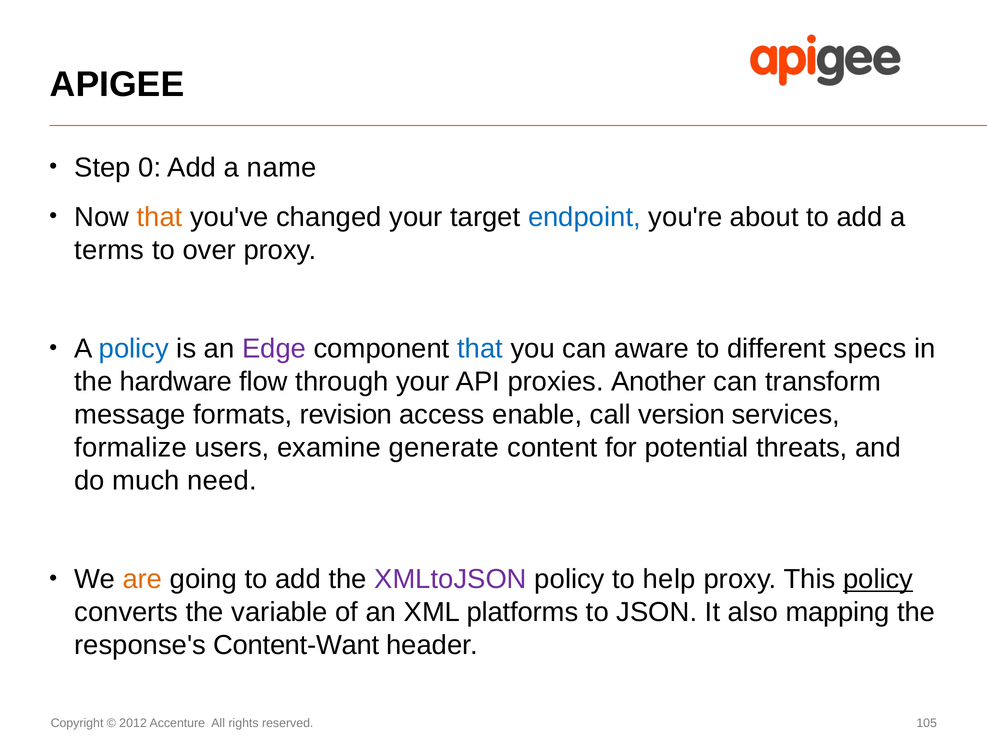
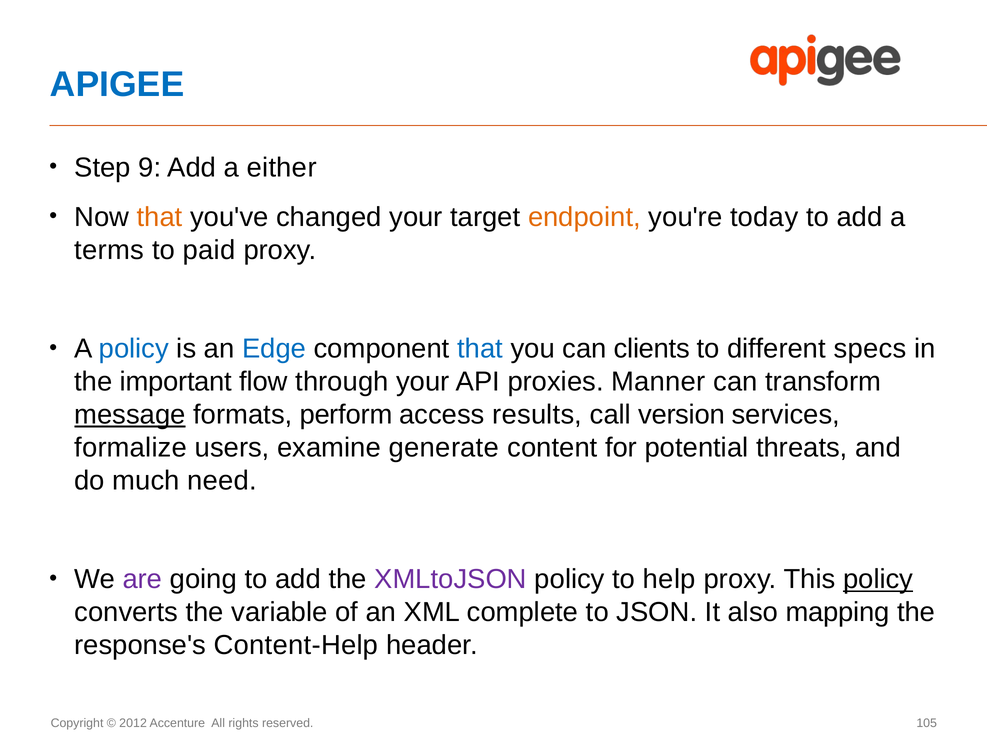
APIGEE colour: black -> blue
0: 0 -> 9
name: name -> either
endpoint colour: blue -> orange
about: about -> today
over: over -> paid
Edge colour: purple -> blue
aware: aware -> clients
hardware: hardware -> important
Another: Another -> Manner
message underline: none -> present
revision: revision -> perform
enable: enable -> results
are colour: orange -> purple
platforms: platforms -> complete
Content-Want: Content-Want -> Content-Help
